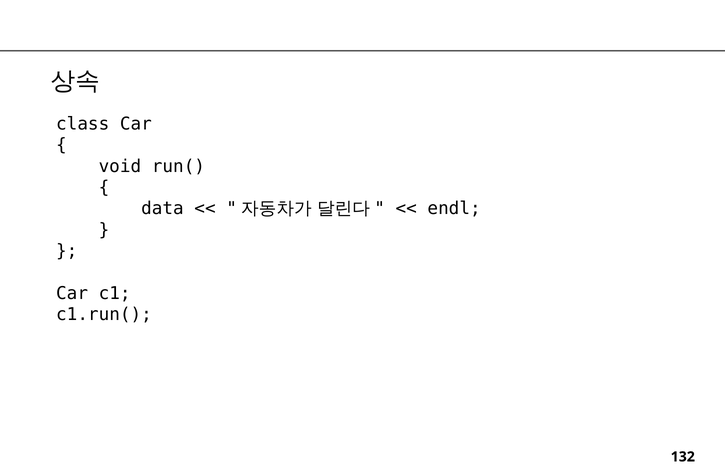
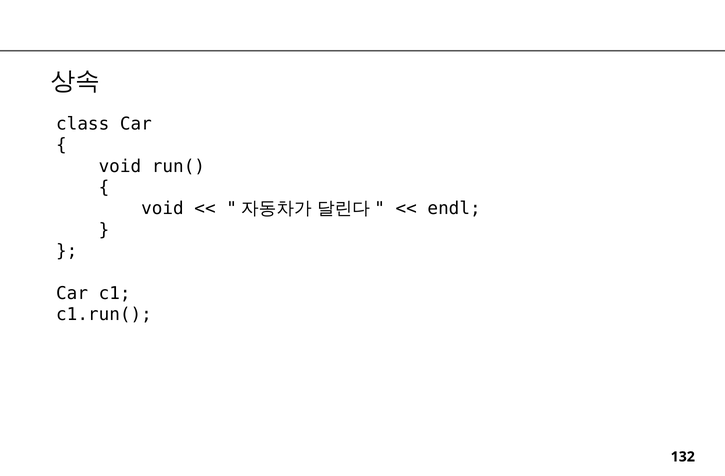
data at (162, 209): data -> void
